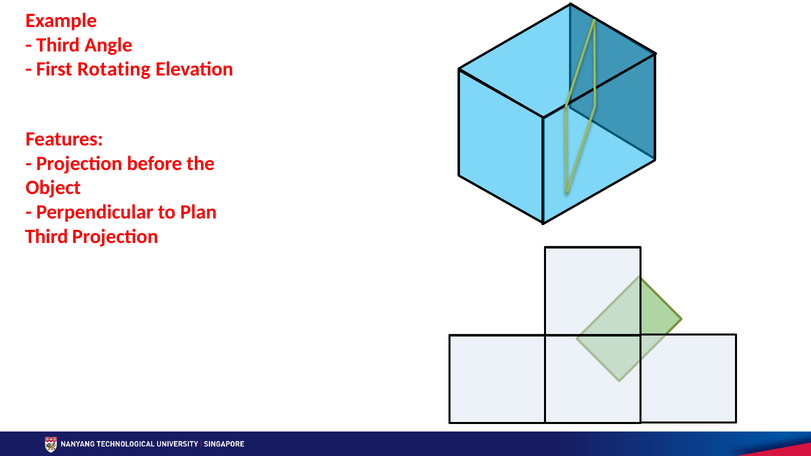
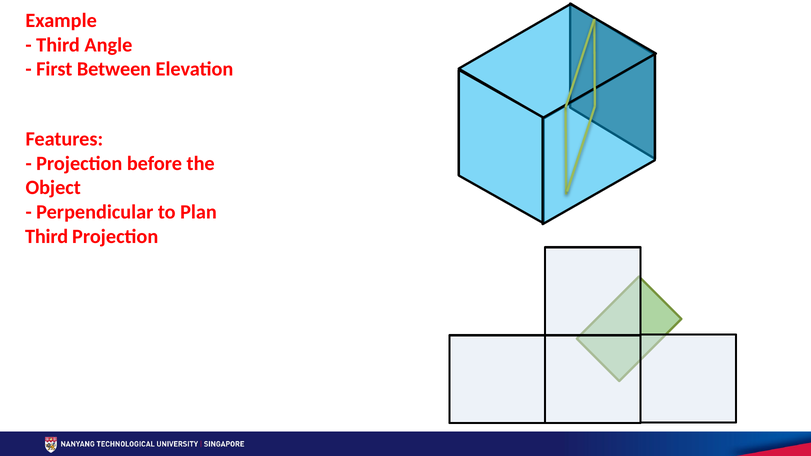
Rotating: Rotating -> Between
